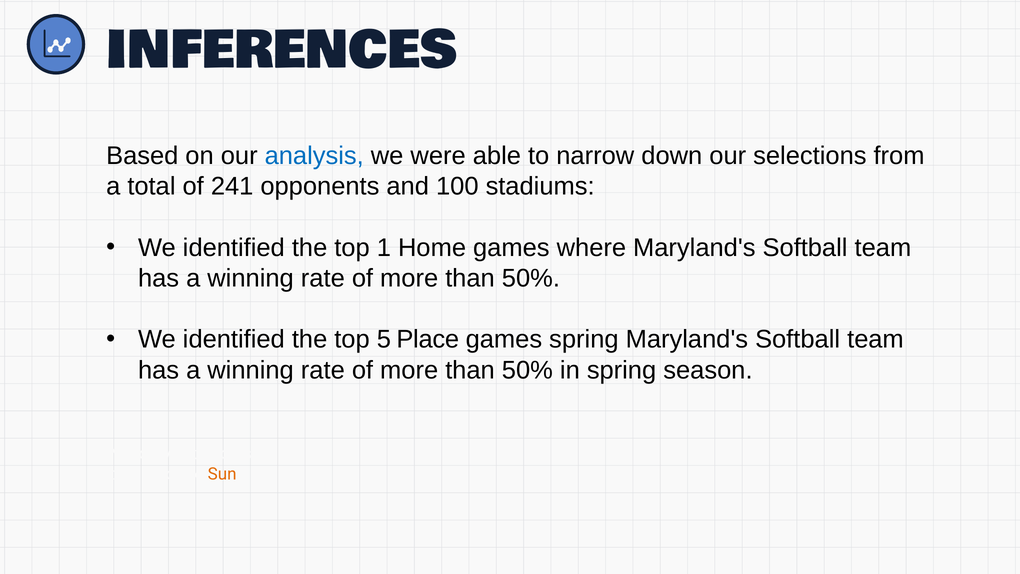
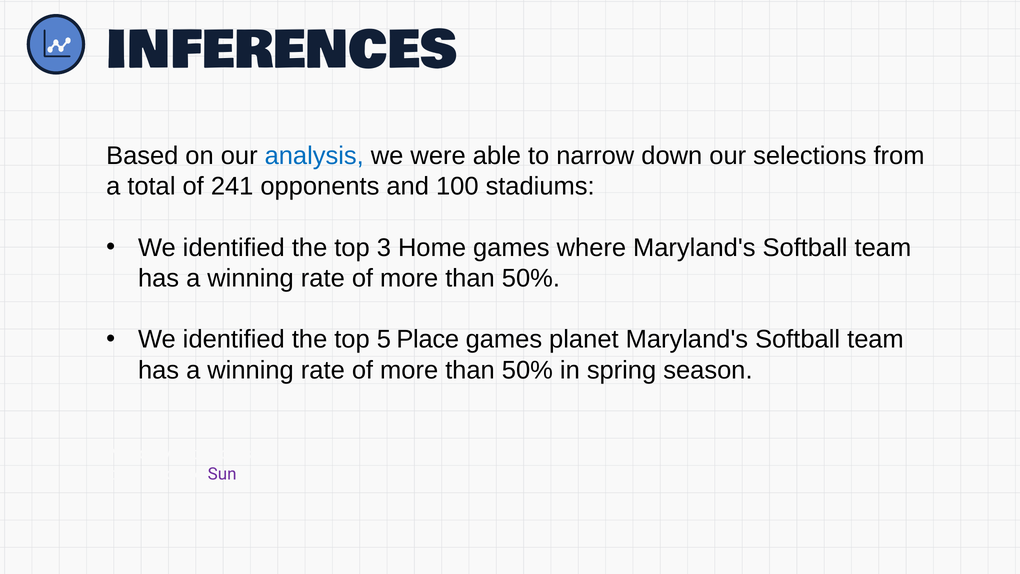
1: 1 -> 3
games spring: spring -> planet
Sun colour: orange -> purple
